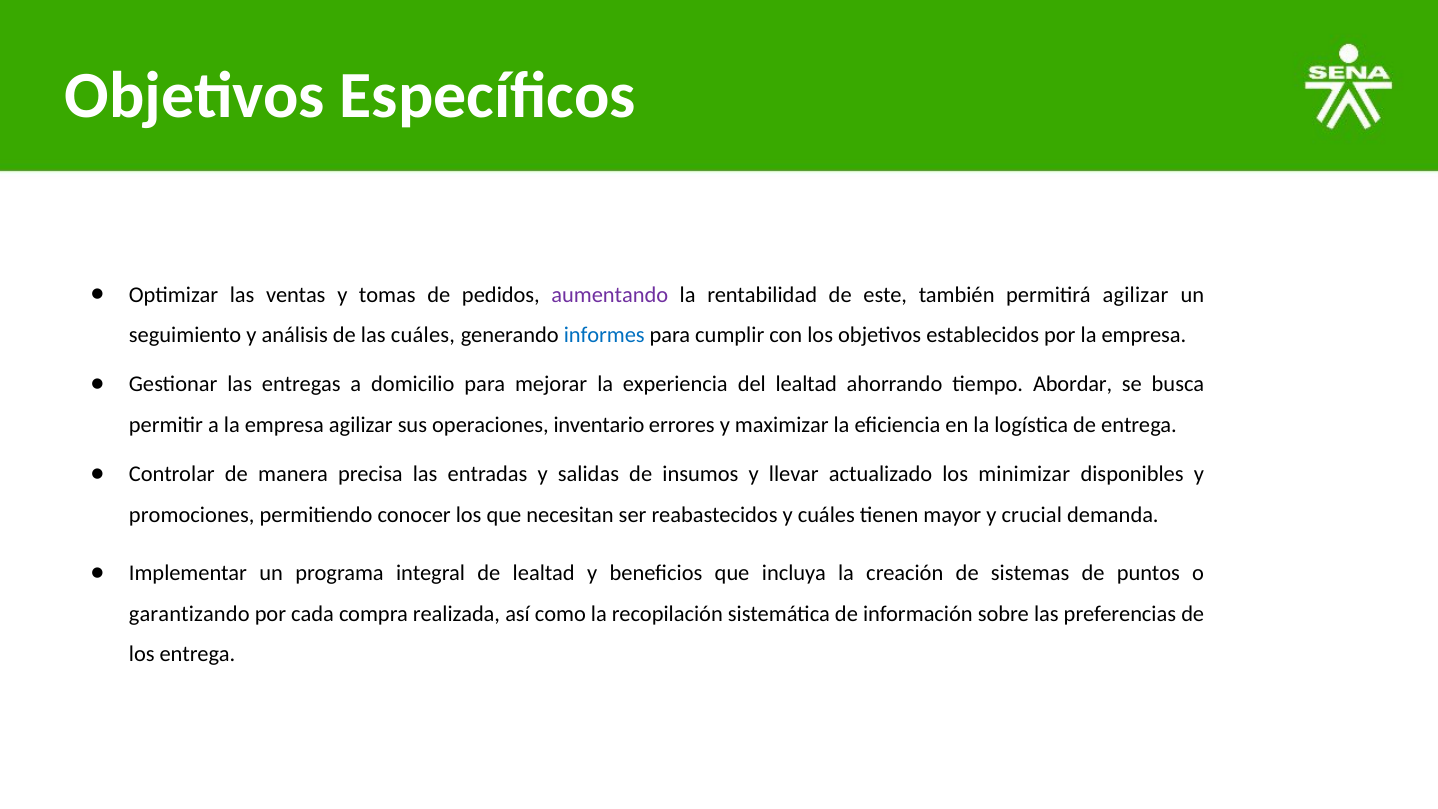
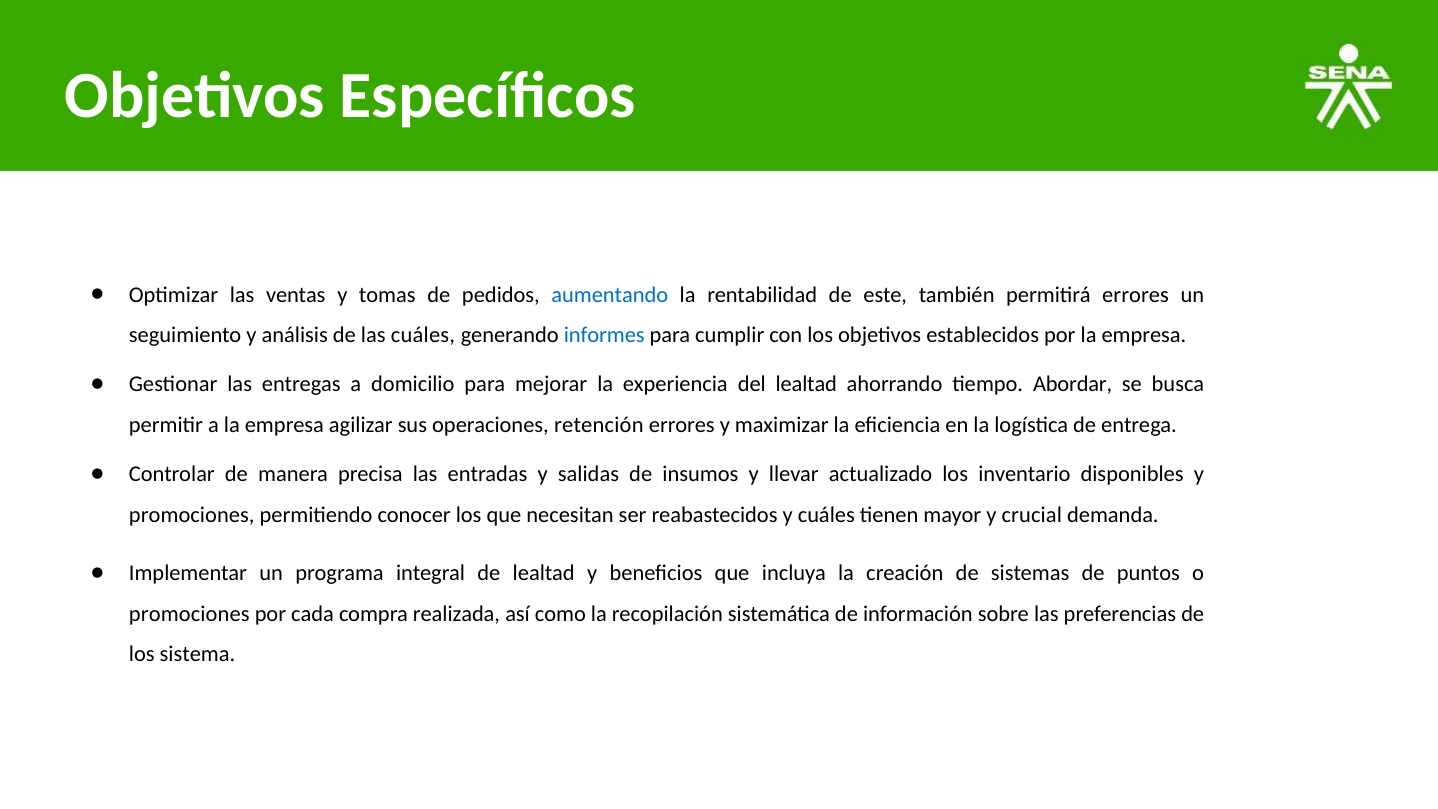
aumentando colour: purple -> blue
permitirá agilizar: agilizar -> errores
inventario: inventario -> retención
minimizar: minimizar -> inventario
garantizando at (189, 614): garantizando -> promociones
los entrega: entrega -> sistema
